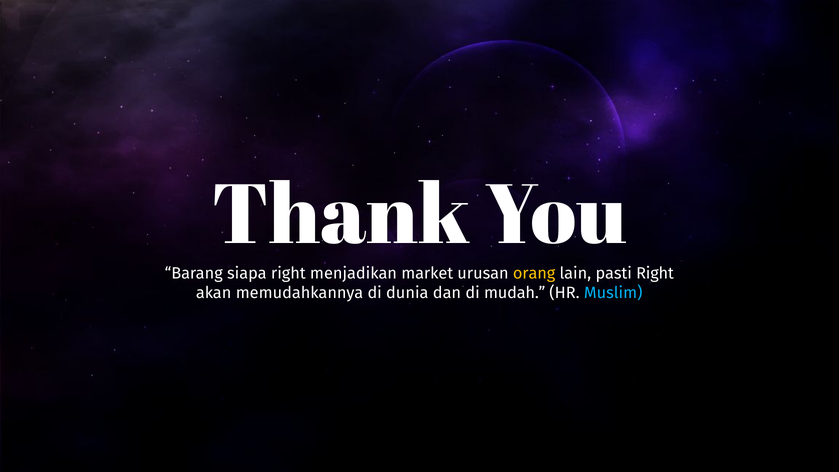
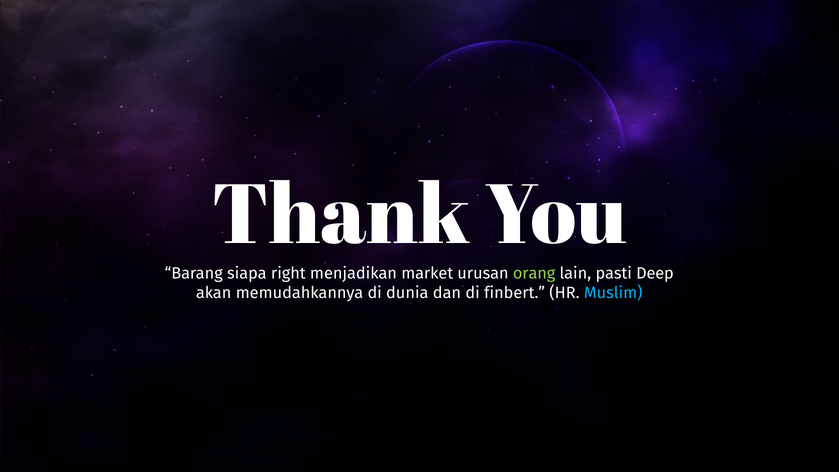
orang colour: yellow -> light green
pasti Right: Right -> Deep
mudah: mudah -> finbert
